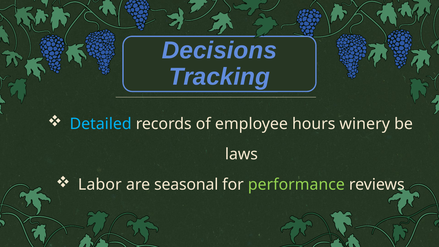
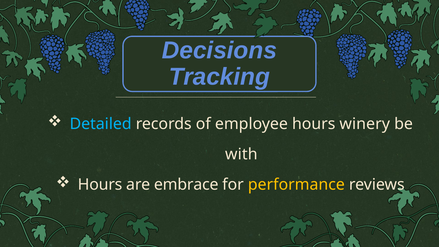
laws: laws -> with
Labor at (100, 185): Labor -> Hours
seasonal: seasonal -> embrace
performance colour: light green -> yellow
